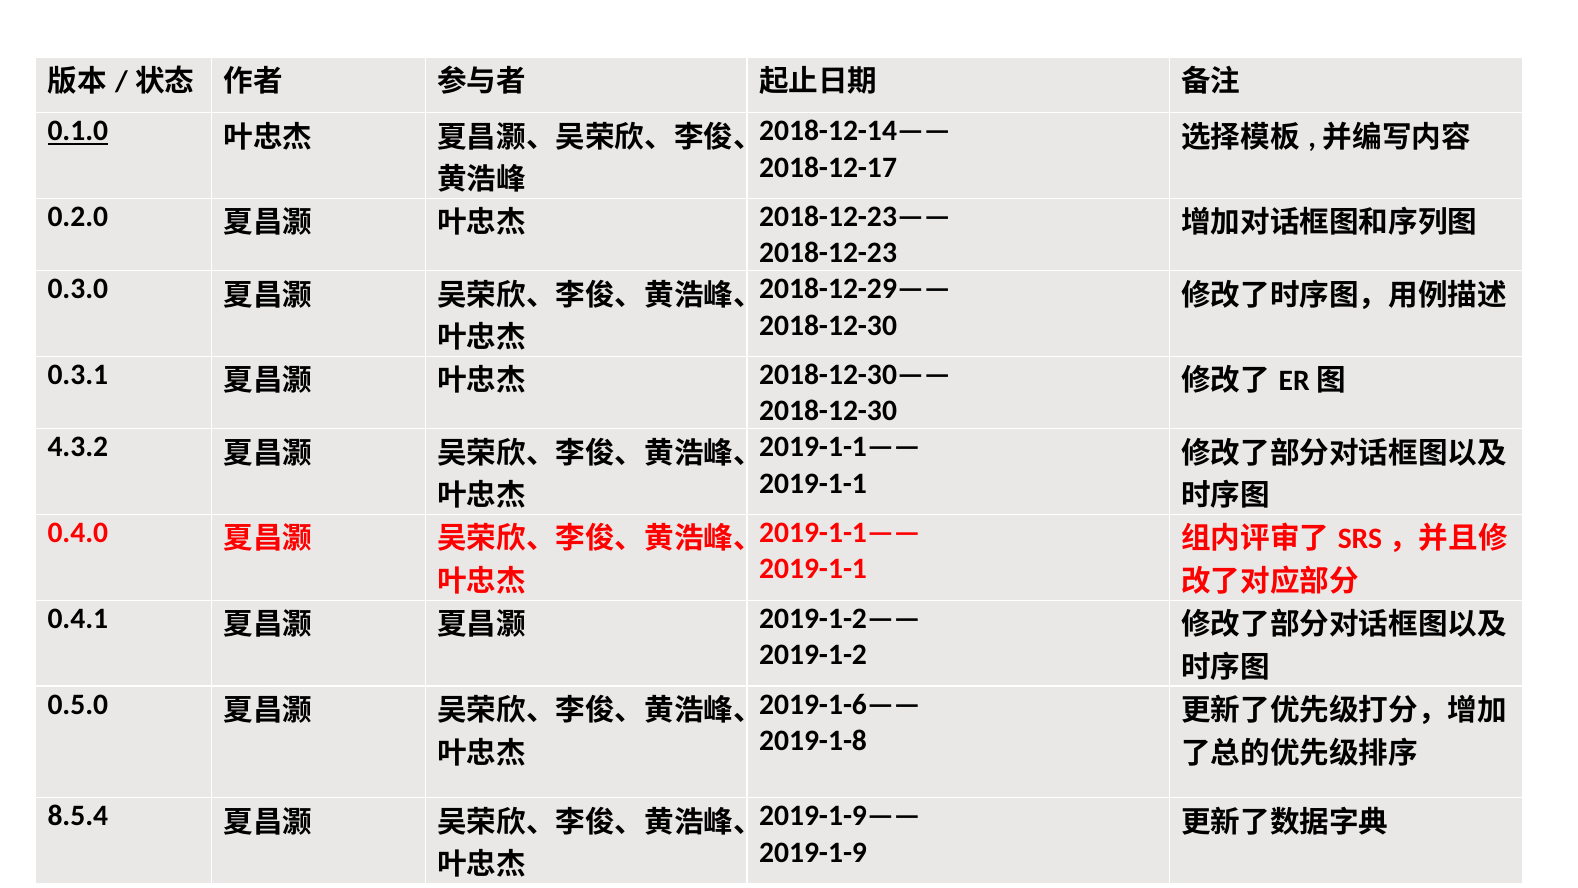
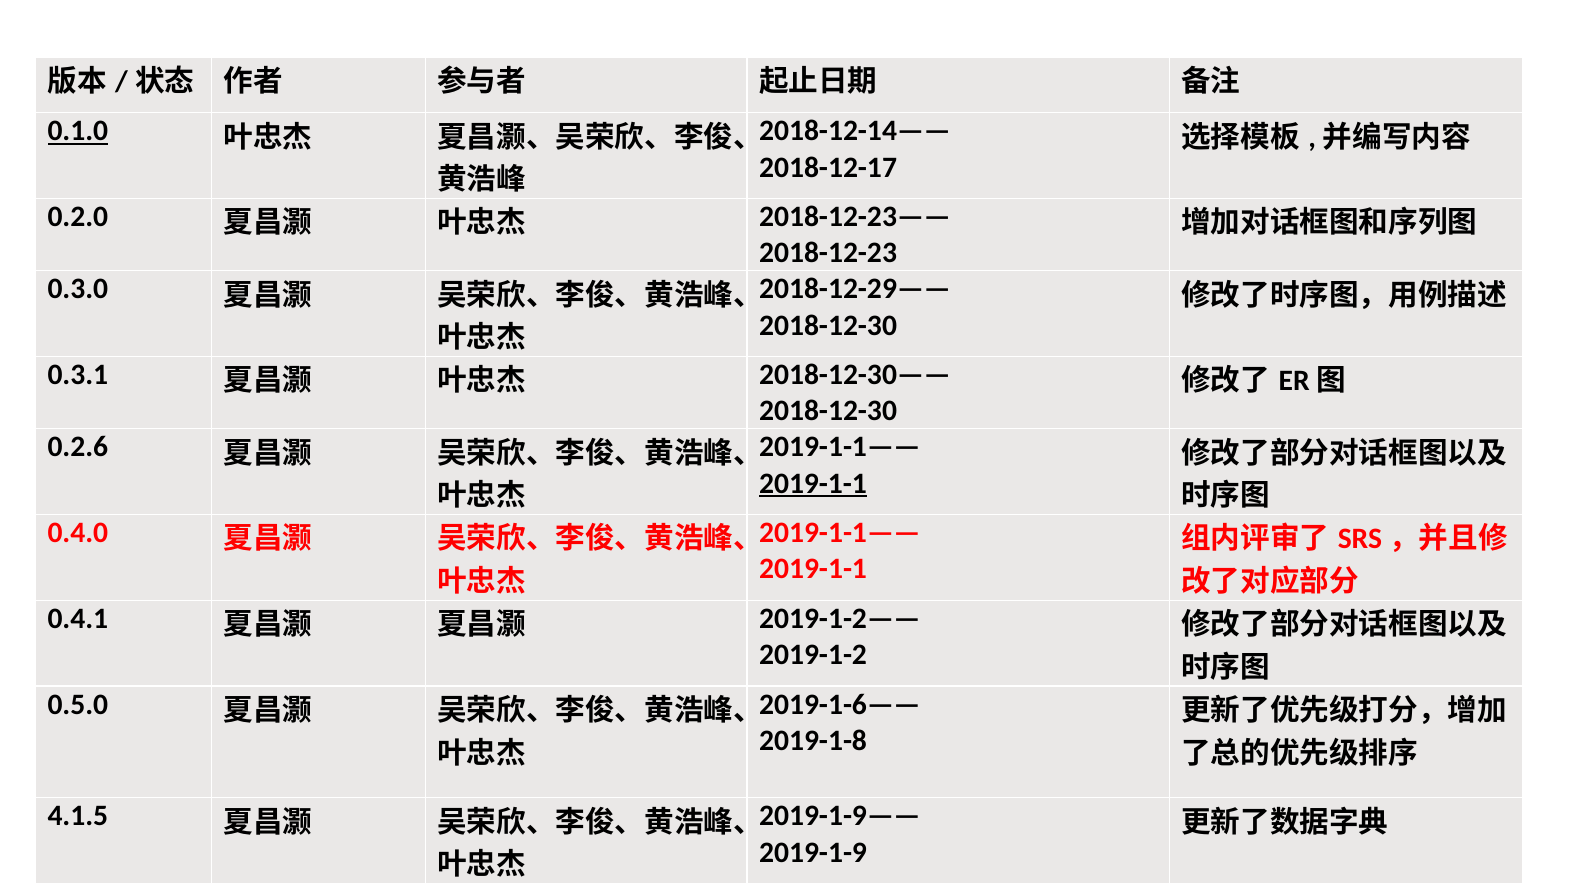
4.3.2: 4.3.2 -> 0.2.6
2019-1-1 at (813, 483) underline: none -> present
8.5.4: 8.5.4 -> 4.1.5
